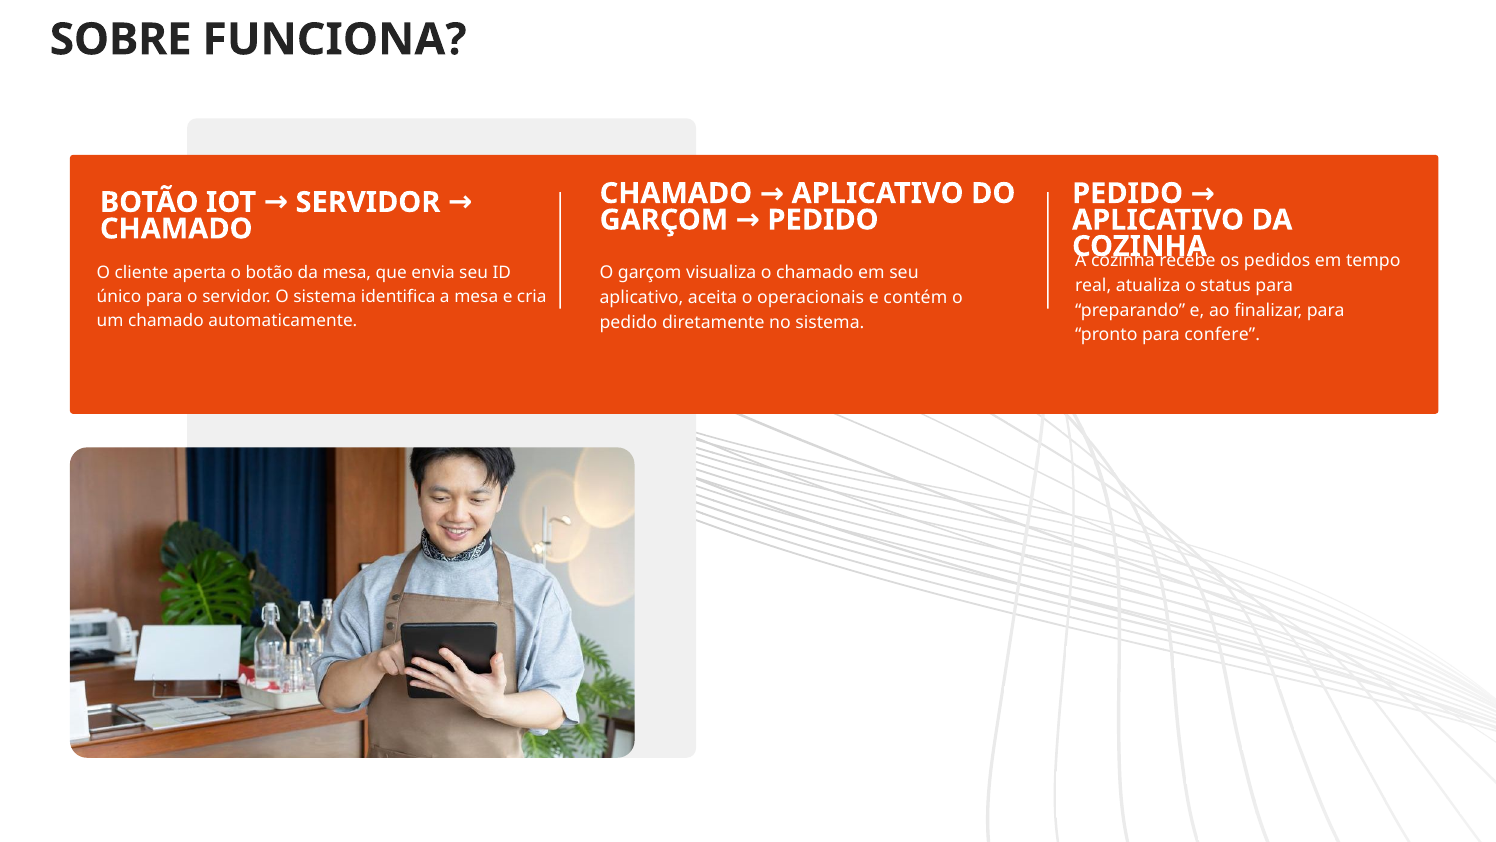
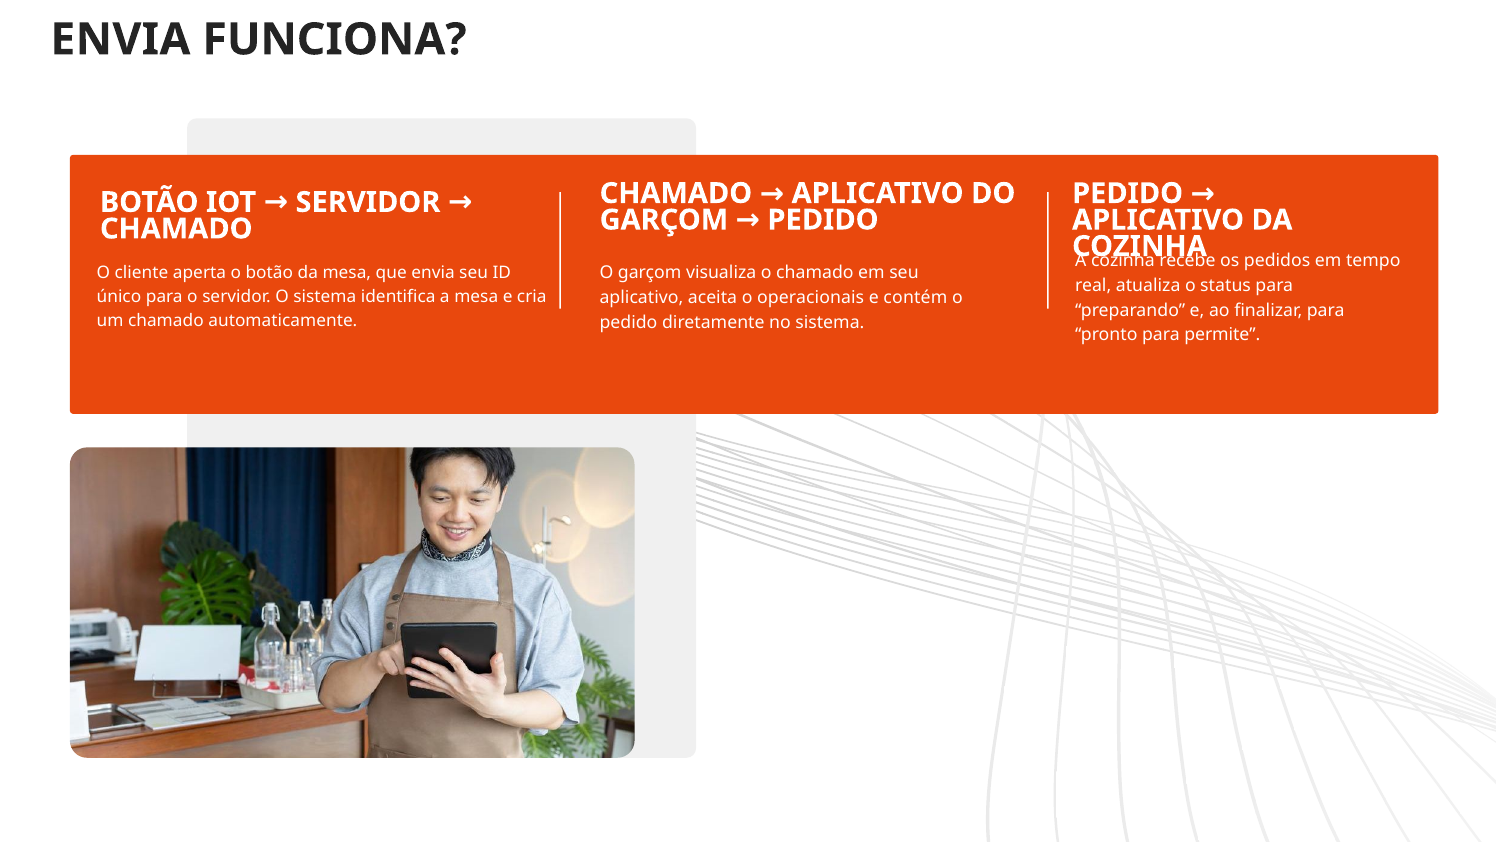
SOBRE at (121, 40): SOBRE -> ENVIA
confere: confere -> permite
